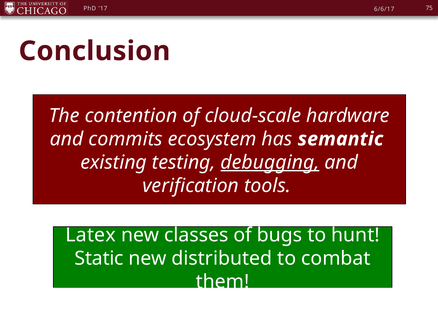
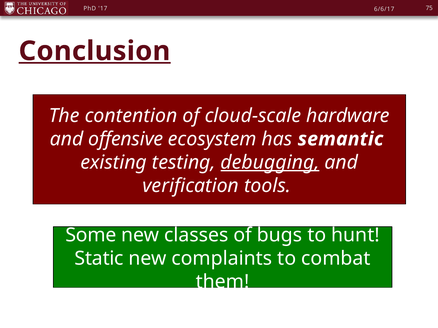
Conclusion underline: none -> present
commits: commits -> offensive
Latex: Latex -> Some
distributed: distributed -> complaints
